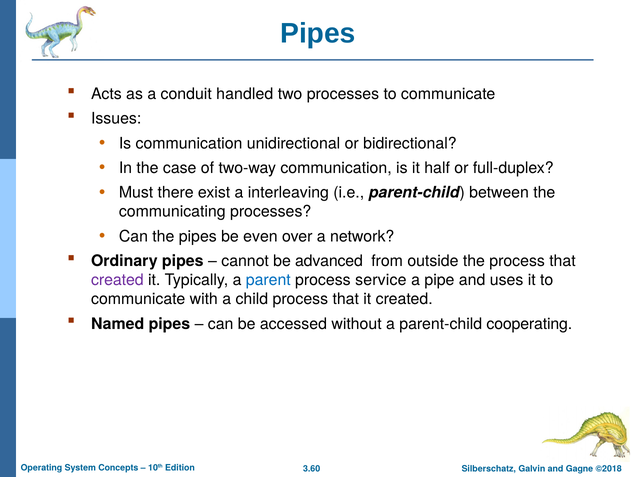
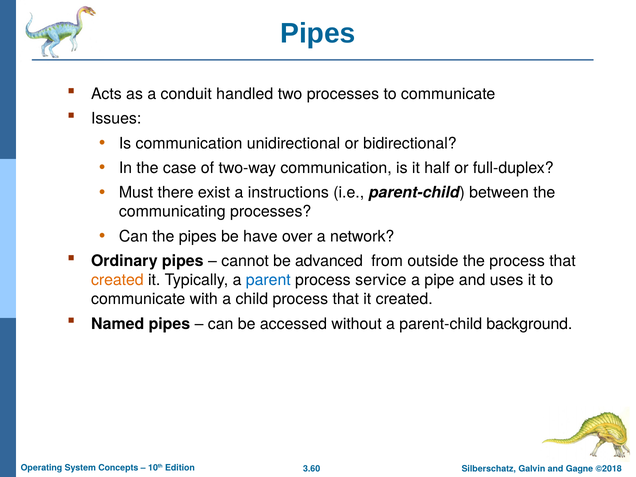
interleaving: interleaving -> instructions
even: even -> have
created at (117, 280) colour: purple -> orange
cooperating: cooperating -> background
